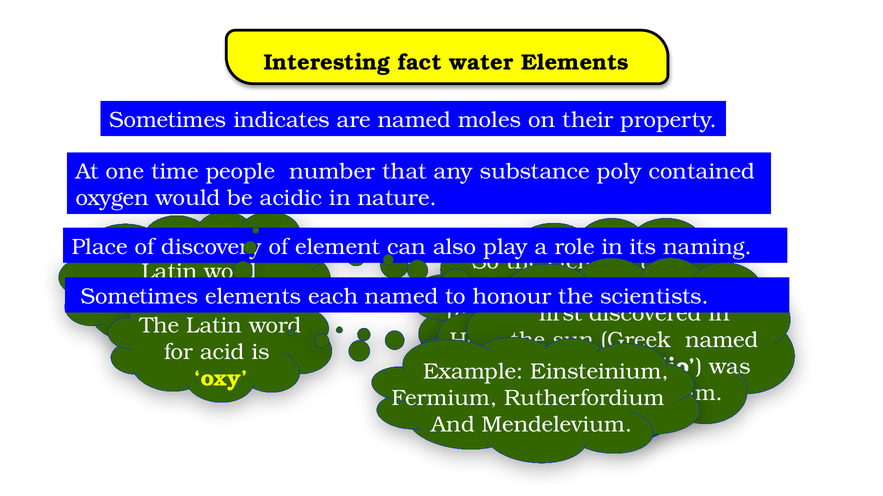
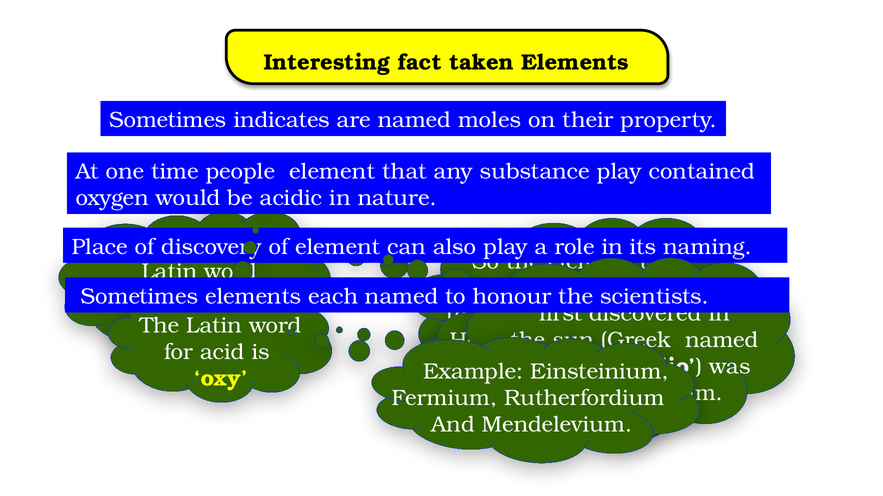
fact water: water -> taken
people number: number -> element
substance poly: poly -> play
